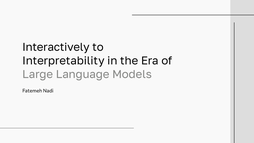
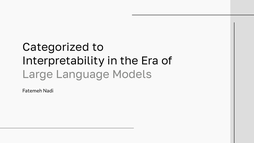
Interactively: Interactively -> Categorized
